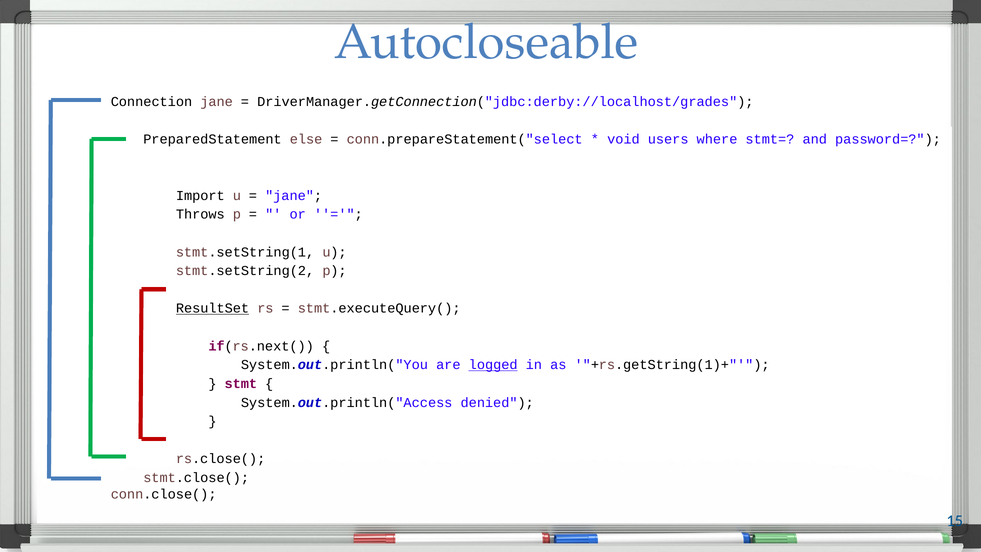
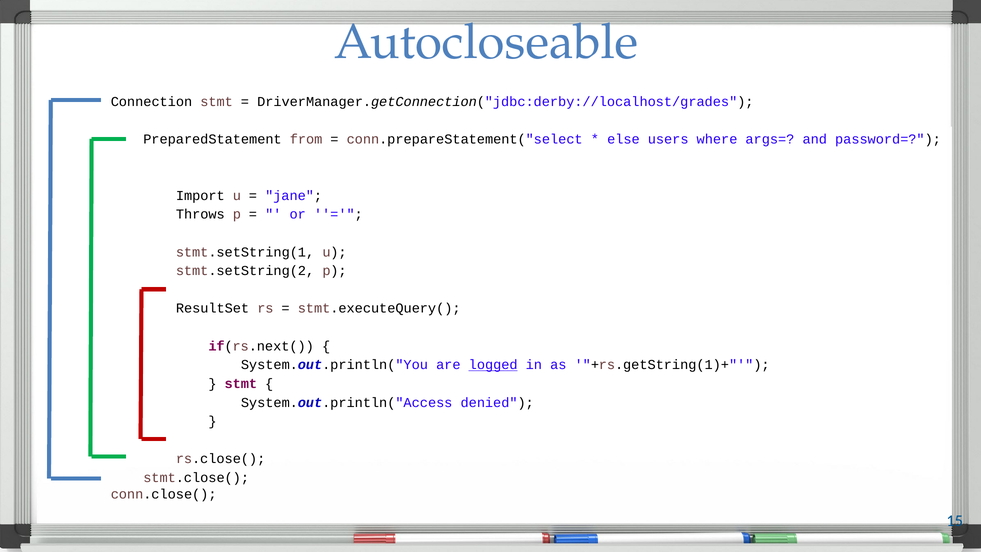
Connection jane: jane -> stmt
else: else -> from
void: void -> else
stmt=: stmt= -> args=
ResultSet underline: present -> none
